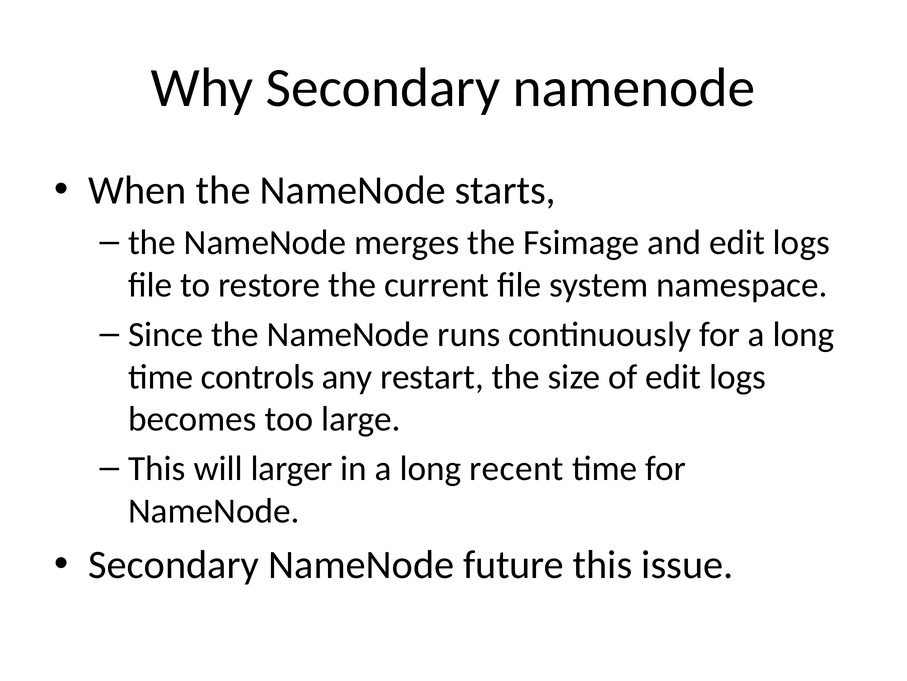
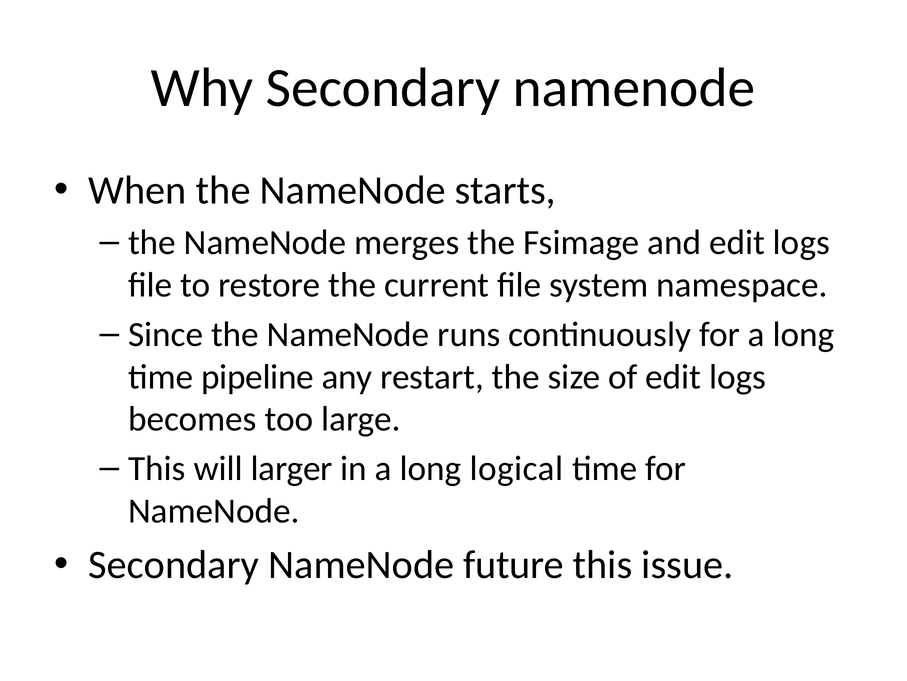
controls: controls -> pipeline
recent: recent -> logical
